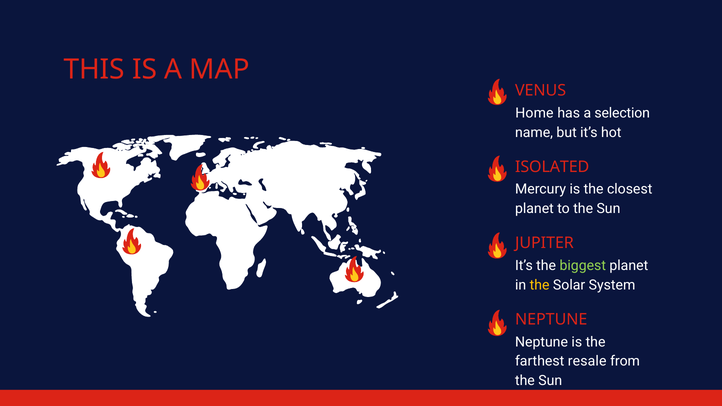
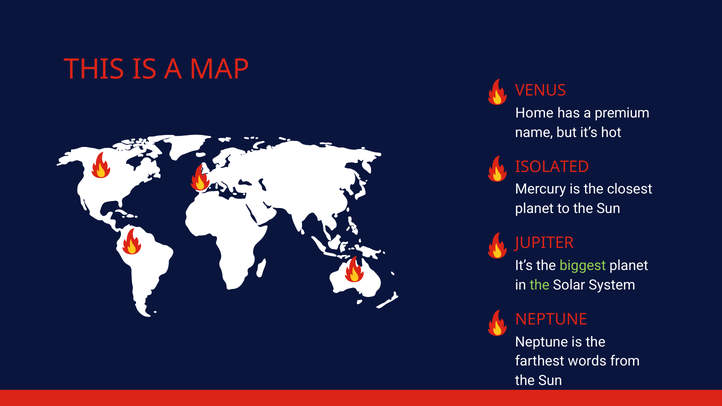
selection: selection -> premium
the at (540, 285) colour: yellow -> light green
resale: resale -> words
